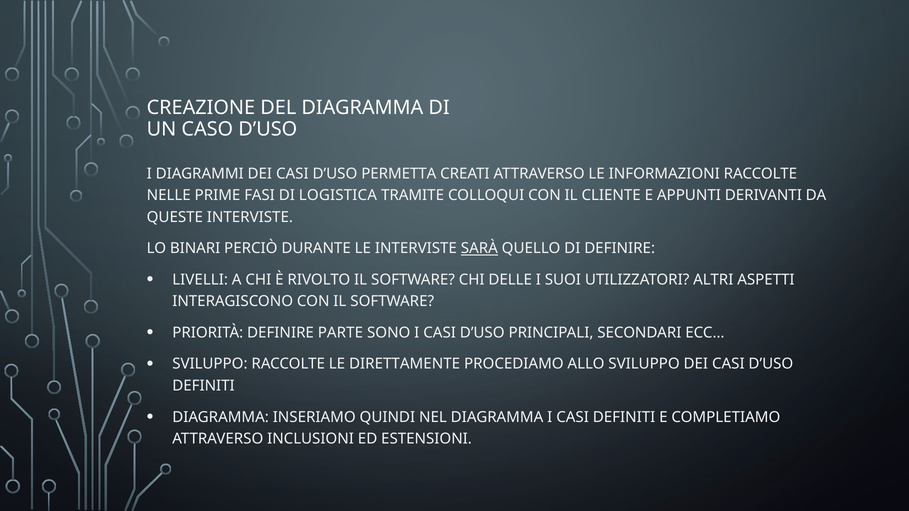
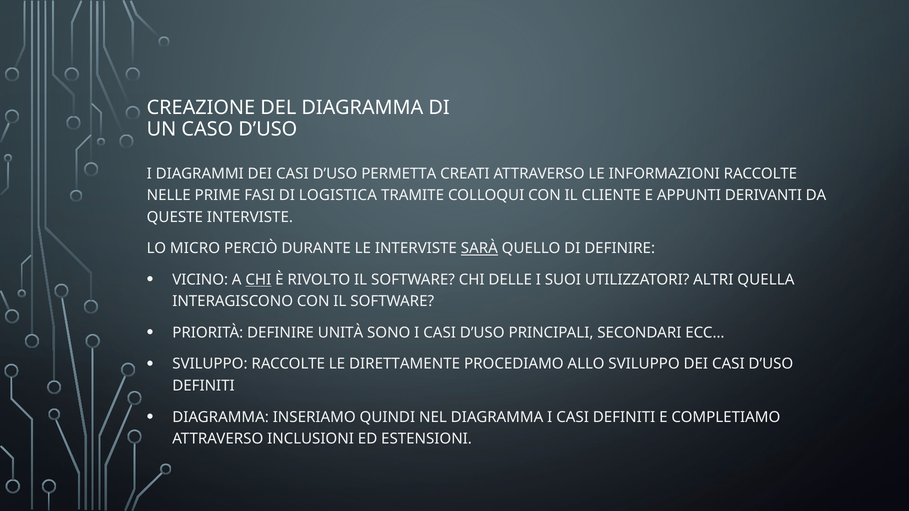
BINARI: BINARI -> MICRO
LIVELLI: LIVELLI -> VICINO
CHI at (258, 280) underline: none -> present
ASPETTI: ASPETTI -> QUELLA
PARTE: PARTE -> UNITÀ
